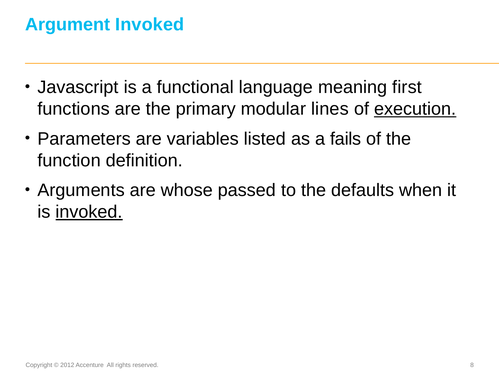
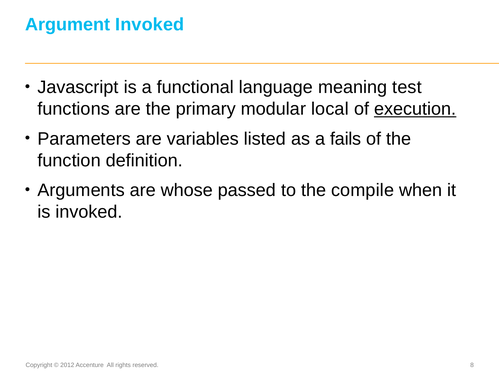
first: first -> test
lines: lines -> local
defaults: defaults -> compile
invoked at (89, 212) underline: present -> none
